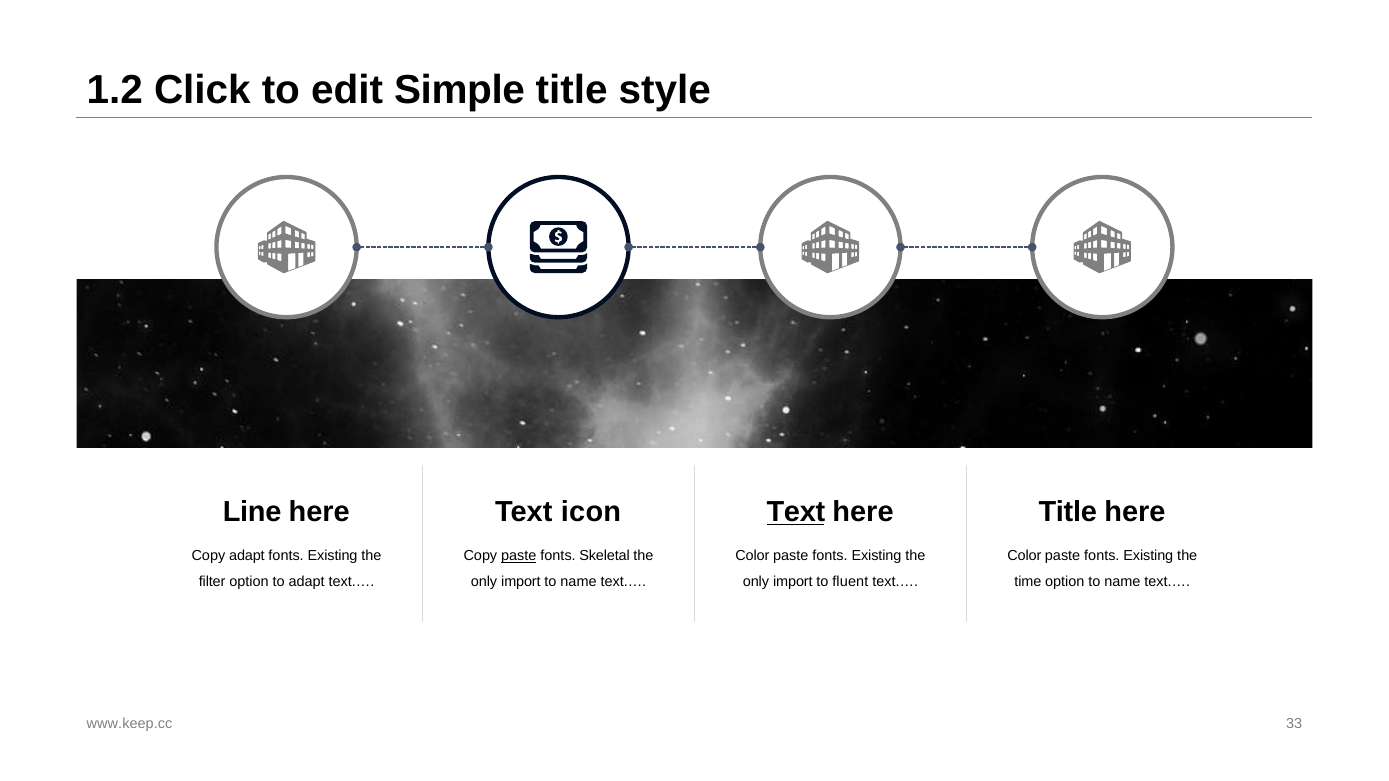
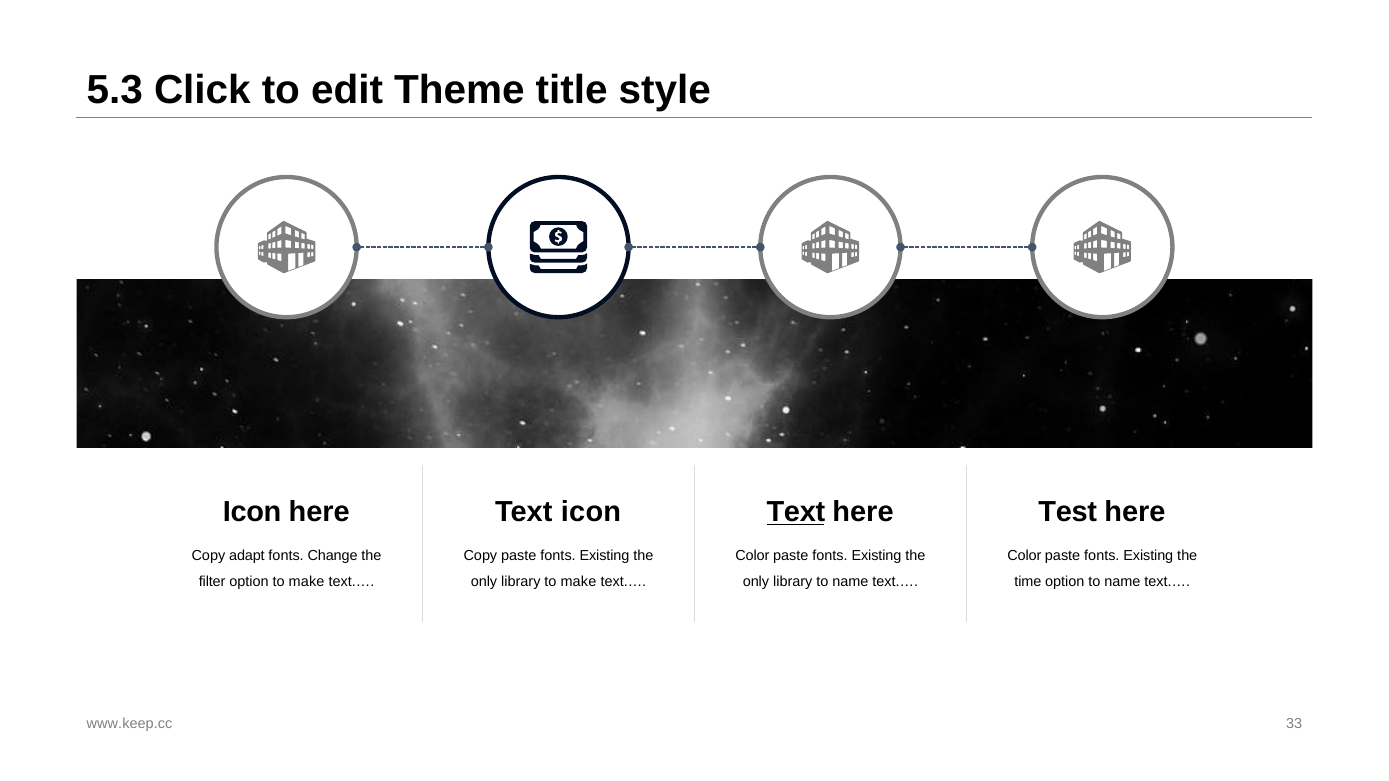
1.2: 1.2 -> 5.3
Simple: Simple -> Theme
Line at (252, 512): Line -> Icon
Title at (1068, 512): Title -> Test
Existing at (333, 556): Existing -> Change
paste at (519, 556) underline: present -> none
Skeletal at (605, 556): Skeletal -> Existing
option to adapt: adapt -> make
import at (521, 582): import -> library
name at (579, 582): name -> make
import at (793, 582): import -> library
fluent at (850, 582): fluent -> name
